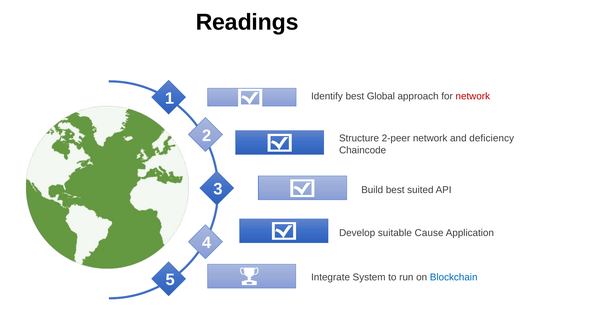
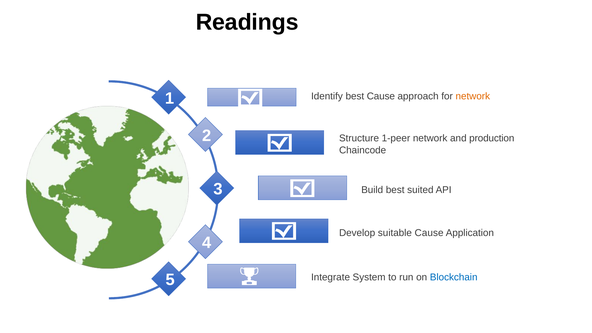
best Global: Global -> Cause
network at (473, 96) colour: red -> orange
2-peer: 2-peer -> 1-peer
deficiency: deficiency -> production
